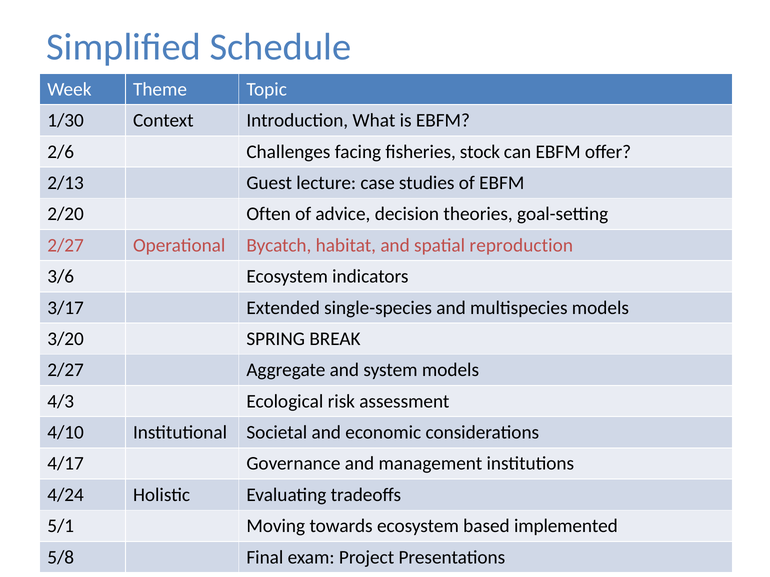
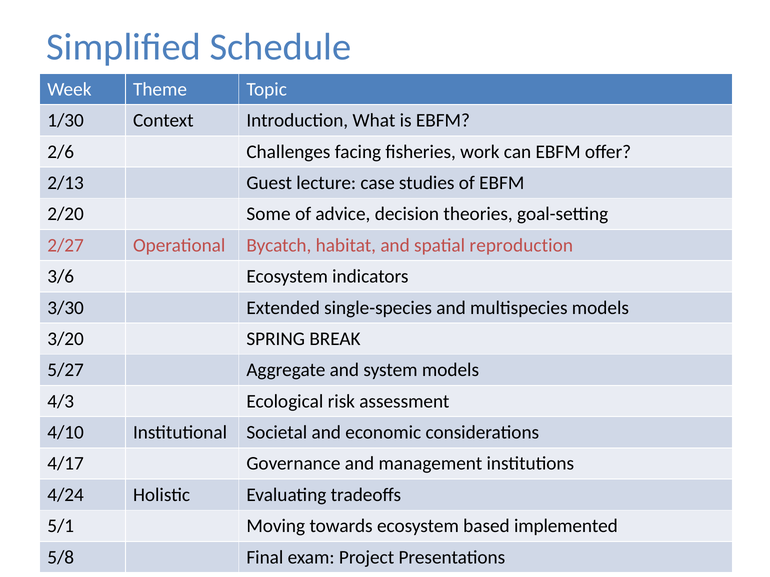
stock: stock -> work
Often: Often -> Some
3/17: 3/17 -> 3/30
2/27 at (66, 370): 2/27 -> 5/27
